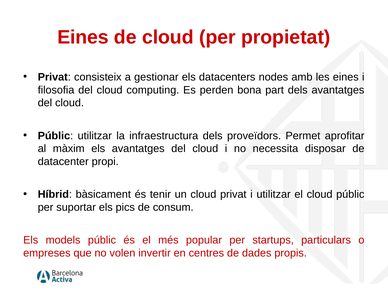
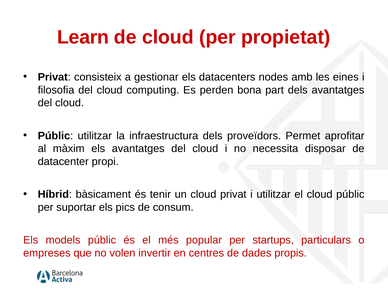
Eines at (83, 37): Eines -> Learn
